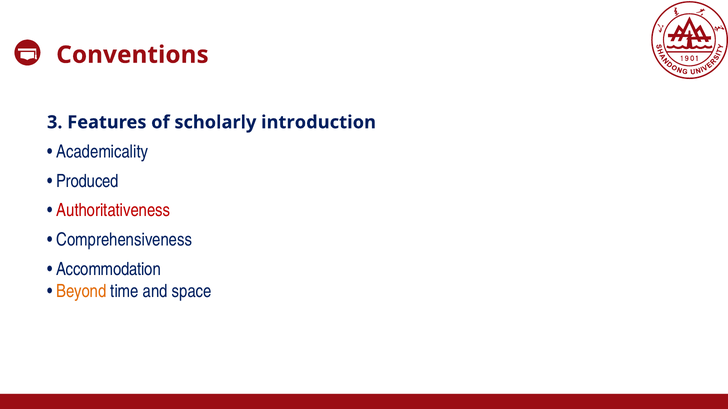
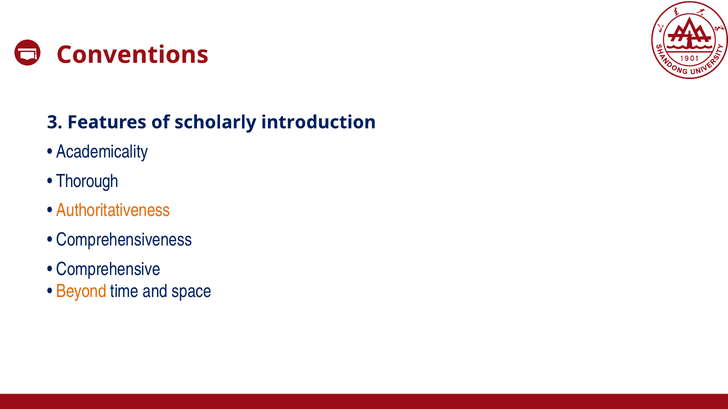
Produced: Produced -> Thorough
Authoritativeness colour: red -> orange
Accommodation: Accommodation -> Comprehensive
